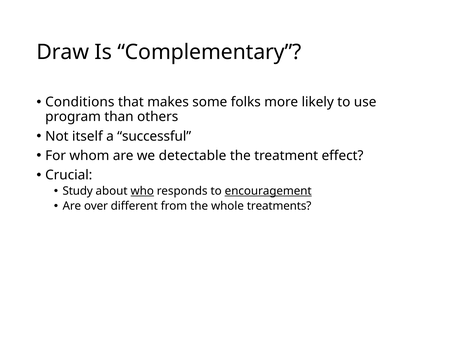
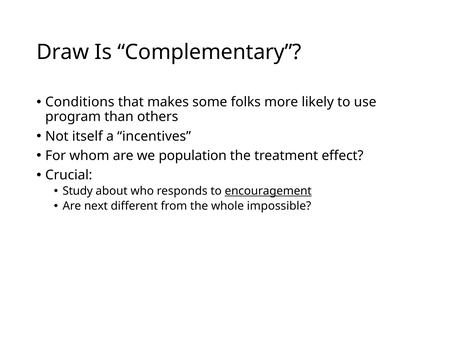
successful: successful -> incentives
detectable: detectable -> population
who underline: present -> none
over: over -> next
treatments: treatments -> impossible
